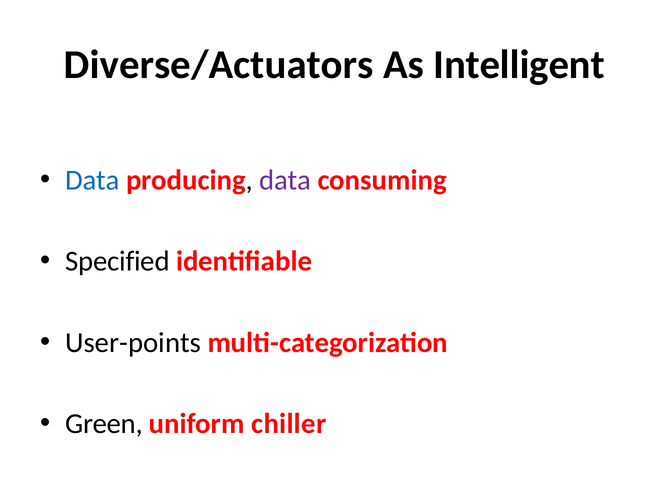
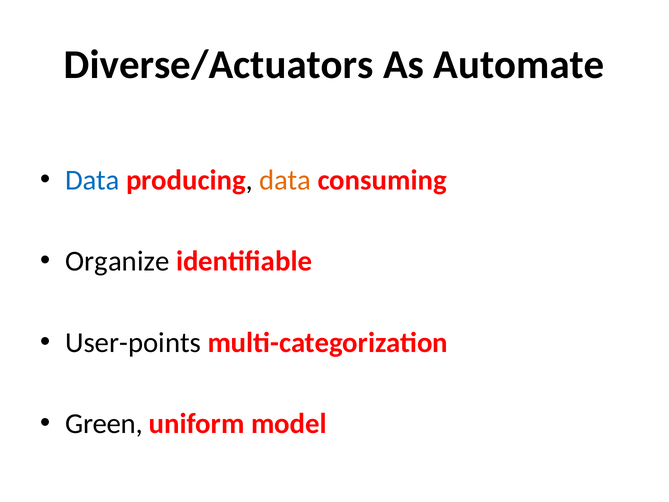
Intelligent: Intelligent -> Automate
data at (285, 180) colour: purple -> orange
Specified: Specified -> Organize
chiller: chiller -> model
